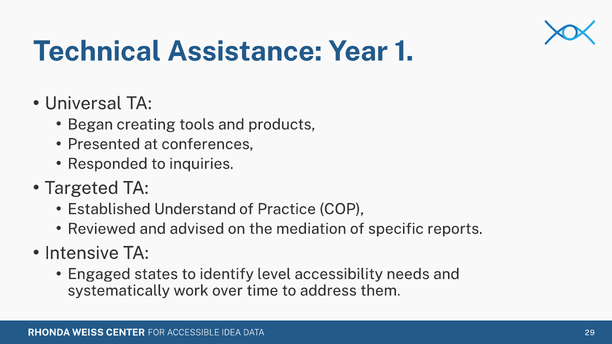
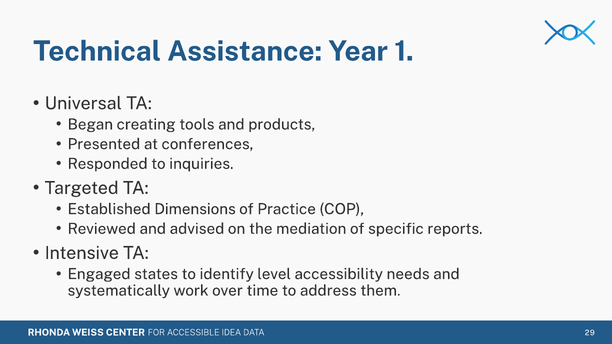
Understand: Understand -> Dimensions
